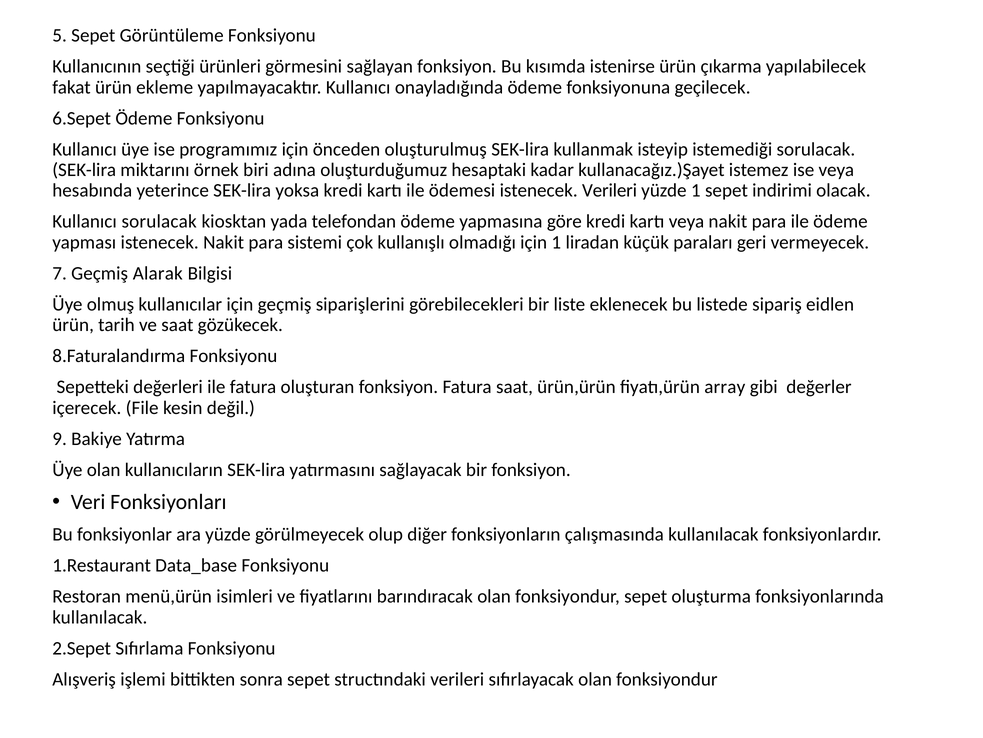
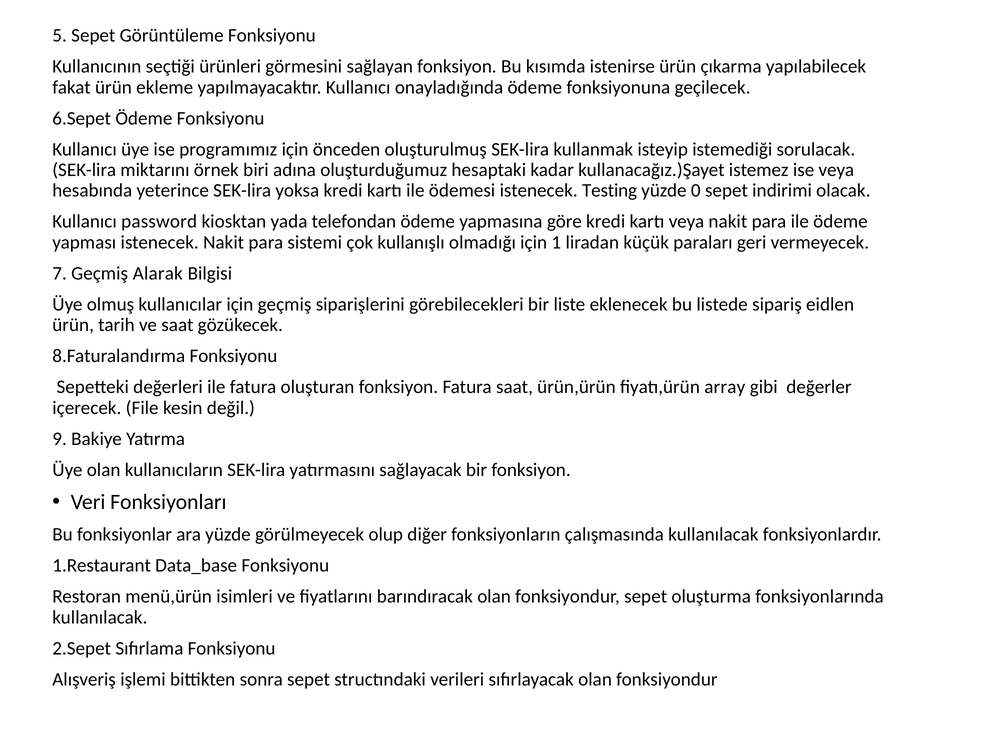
istenecek Verileri: Verileri -> Testing
yüzde 1: 1 -> 0
Kullanıcı sorulacak: sorulacak -> password
